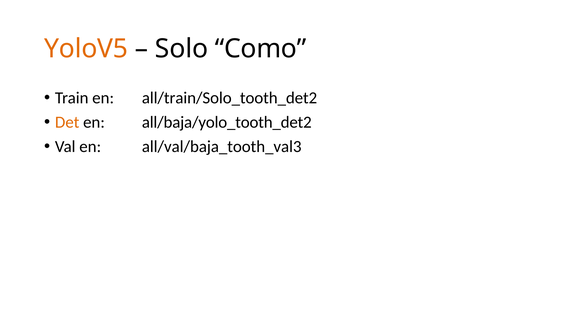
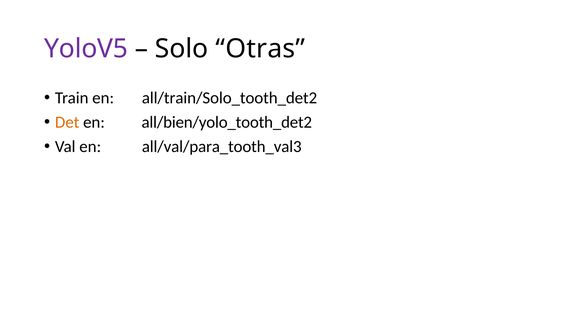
YoloV5 colour: orange -> purple
Como: Como -> Otras
all/baja/yolo_tooth_det2: all/baja/yolo_tooth_det2 -> all/bien/yolo_tooth_det2
all/val/baja_tooth_val3: all/val/baja_tooth_val3 -> all/val/para_tooth_val3
